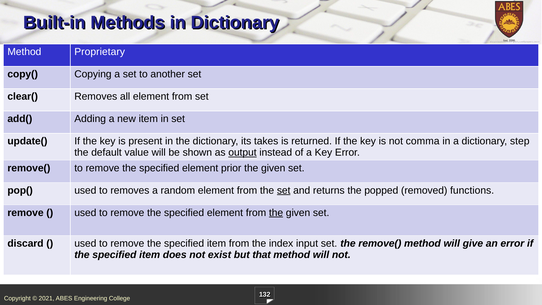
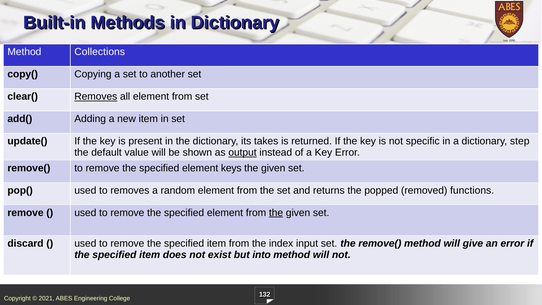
Proprietary: Proprietary -> Collections
Removes at (96, 97) underline: none -> present
comma: comma -> specific
prior: prior -> keys
set at (284, 190) underline: present -> none
that: that -> into
